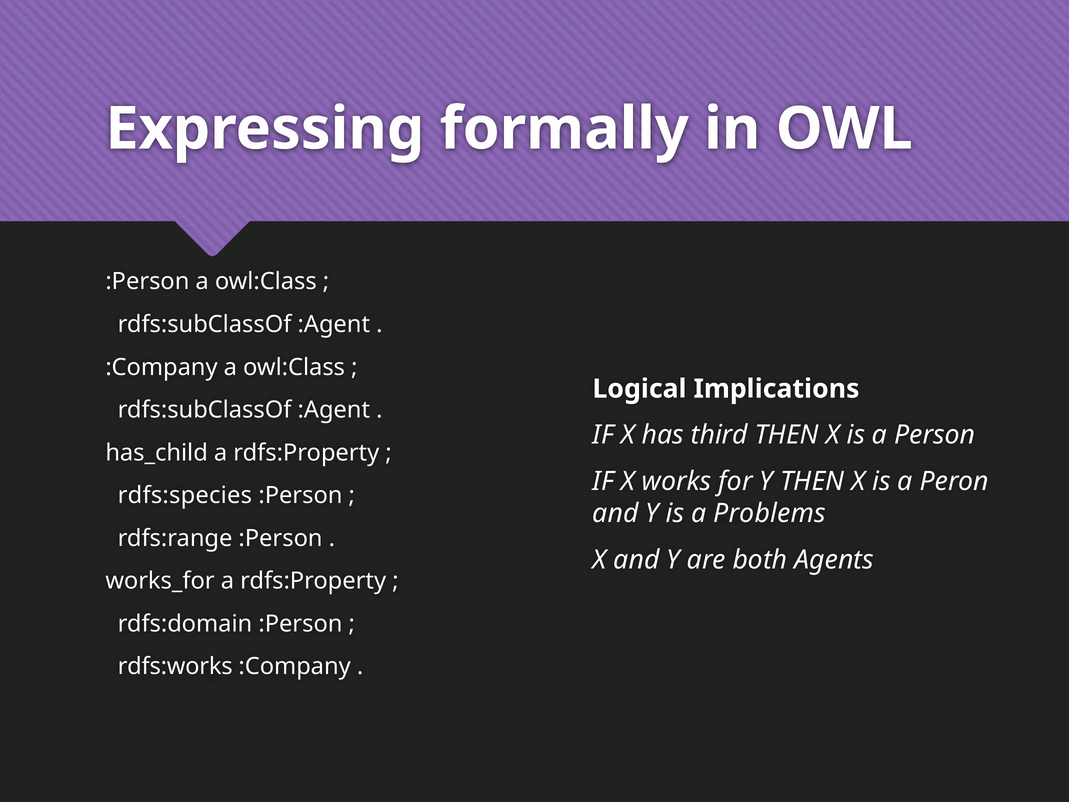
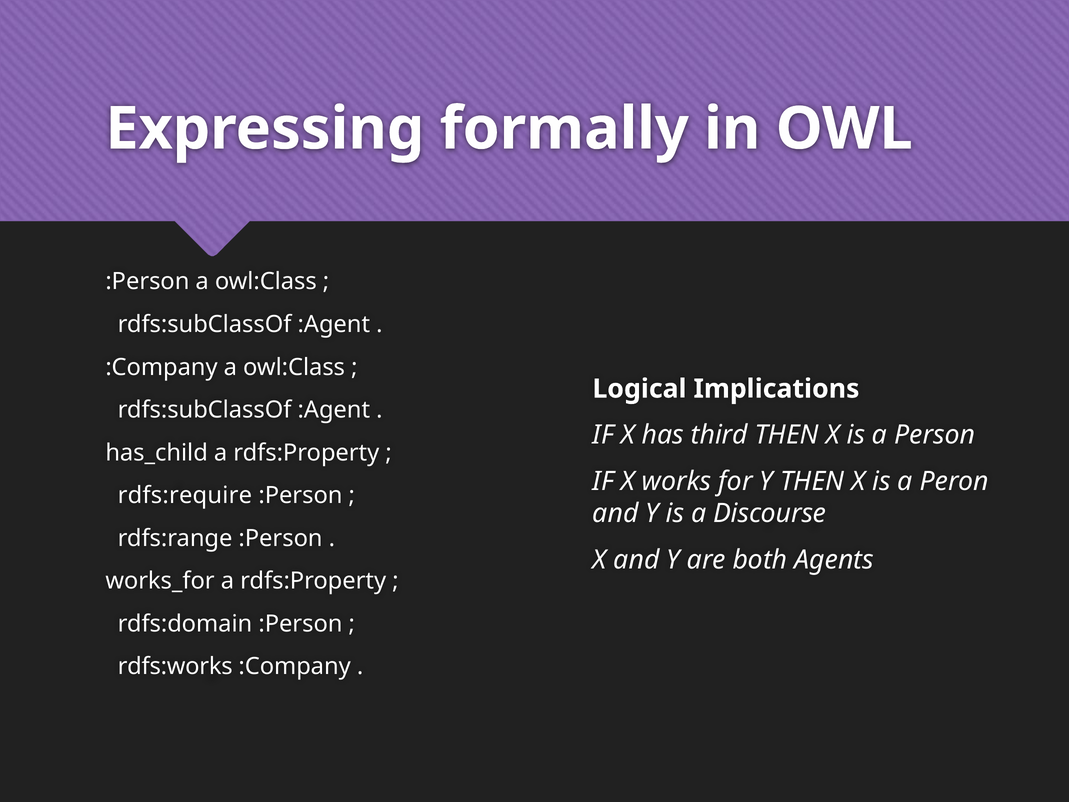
rdfs:species: rdfs:species -> rdfs:require
Problems: Problems -> Discourse
